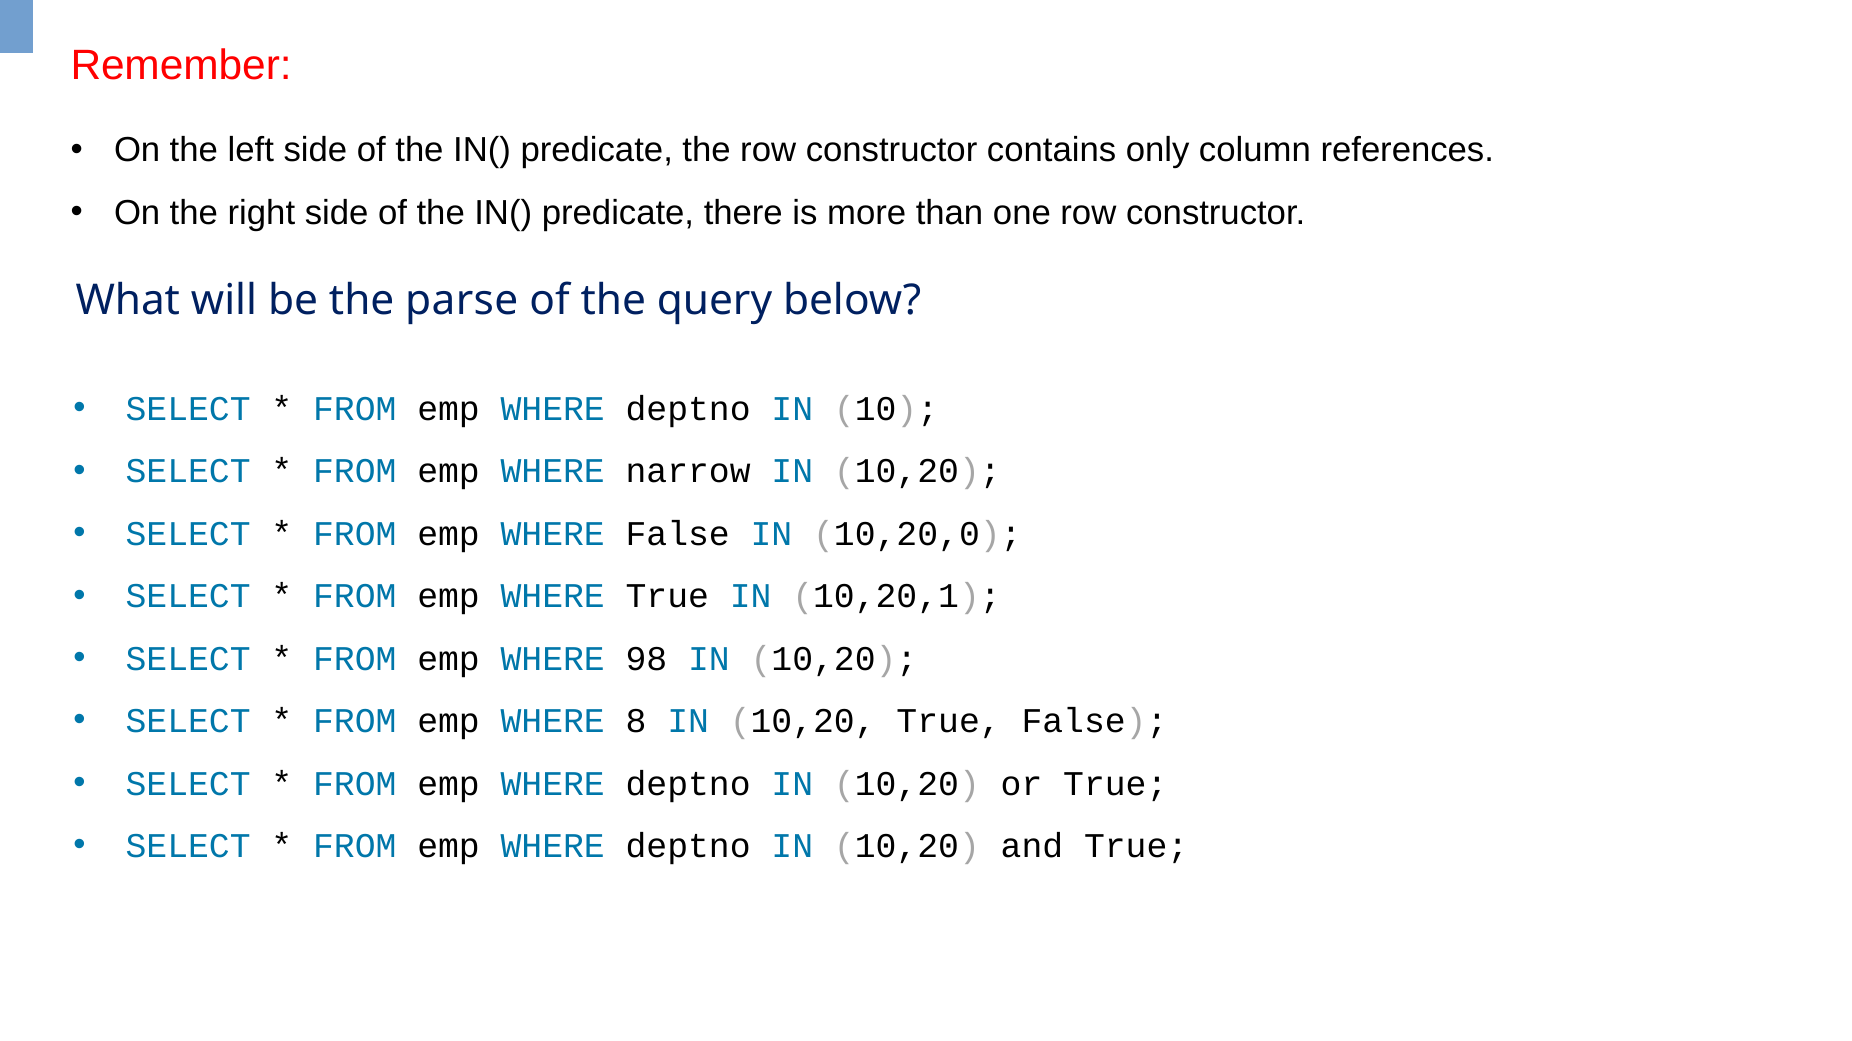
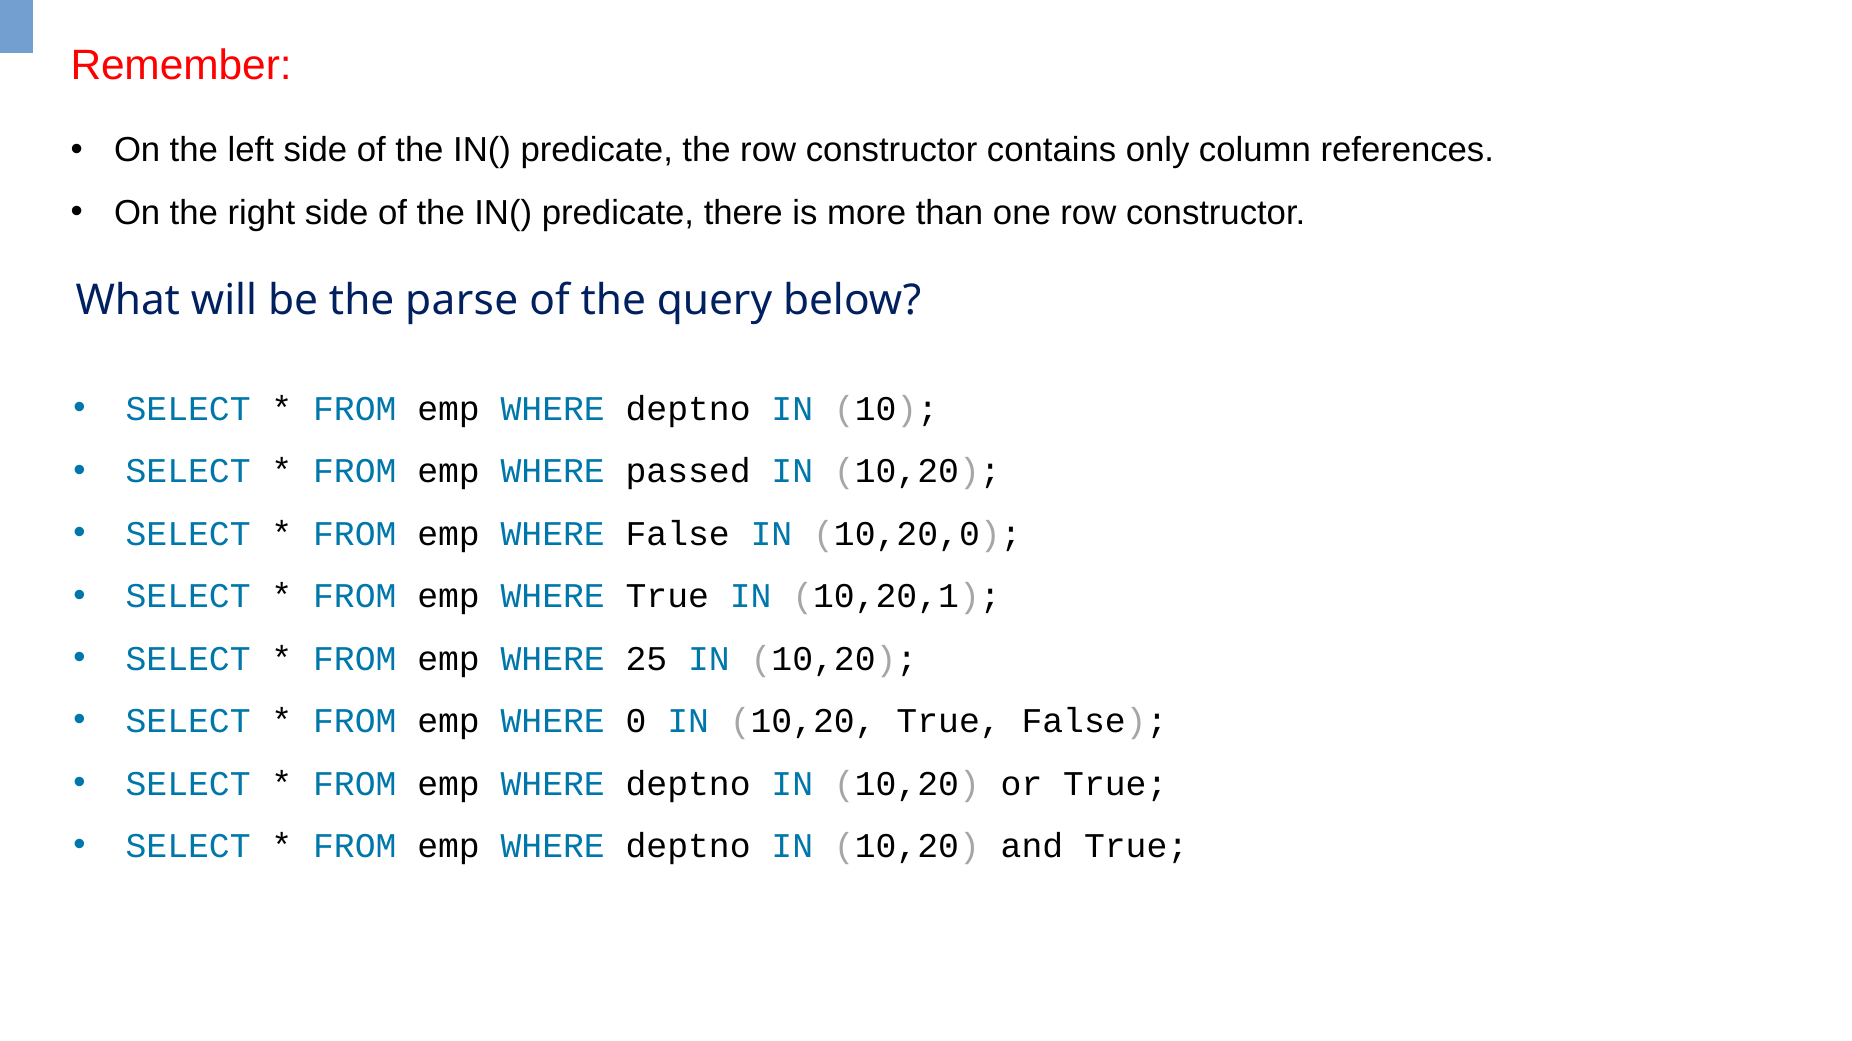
narrow: narrow -> passed
98: 98 -> 25
8: 8 -> 0
